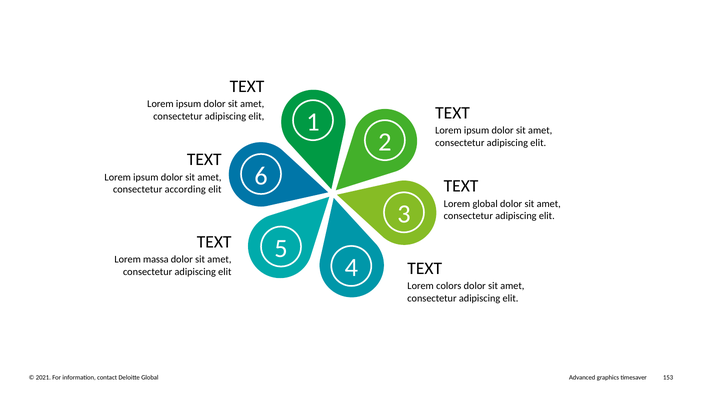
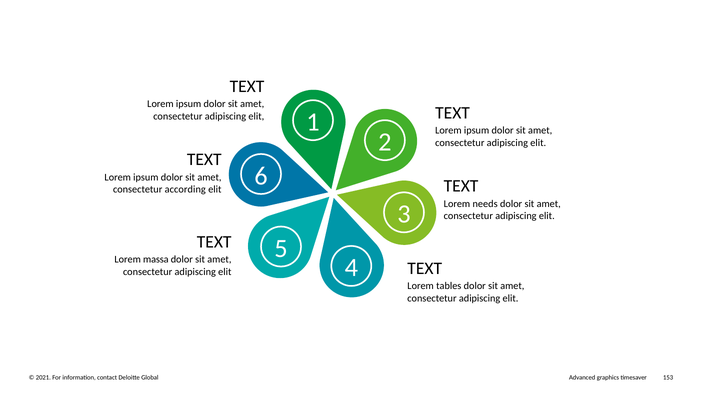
Lorem global: global -> needs
colors: colors -> tables
